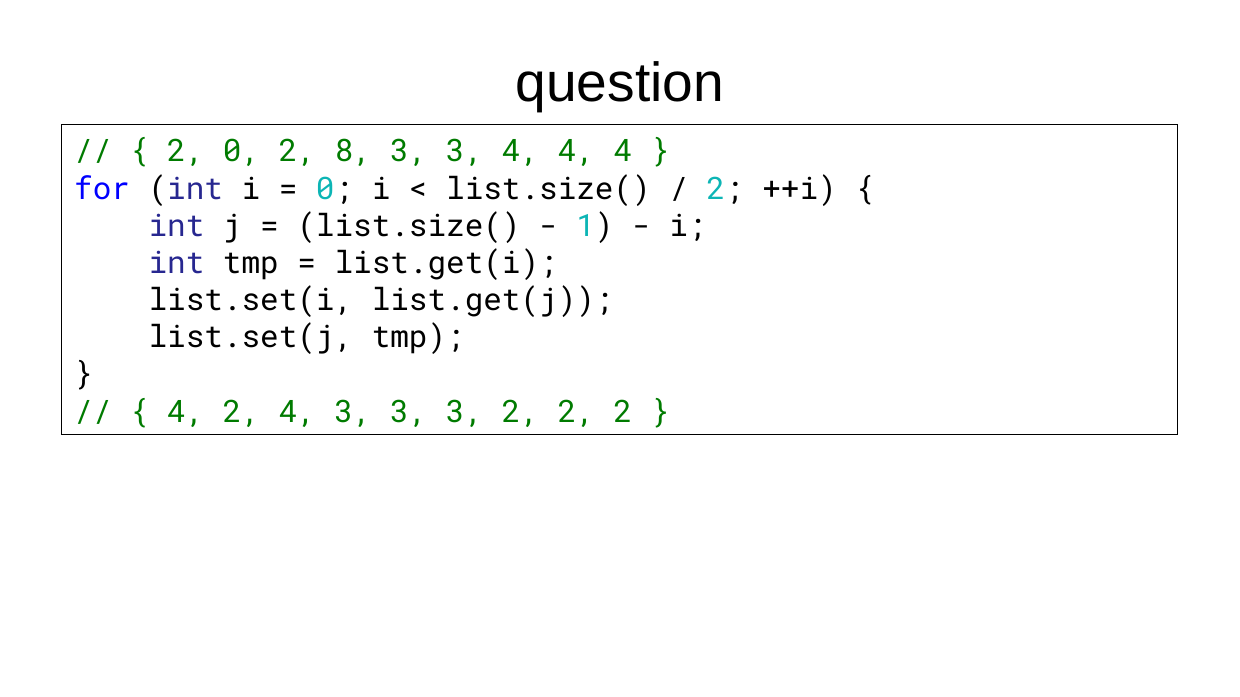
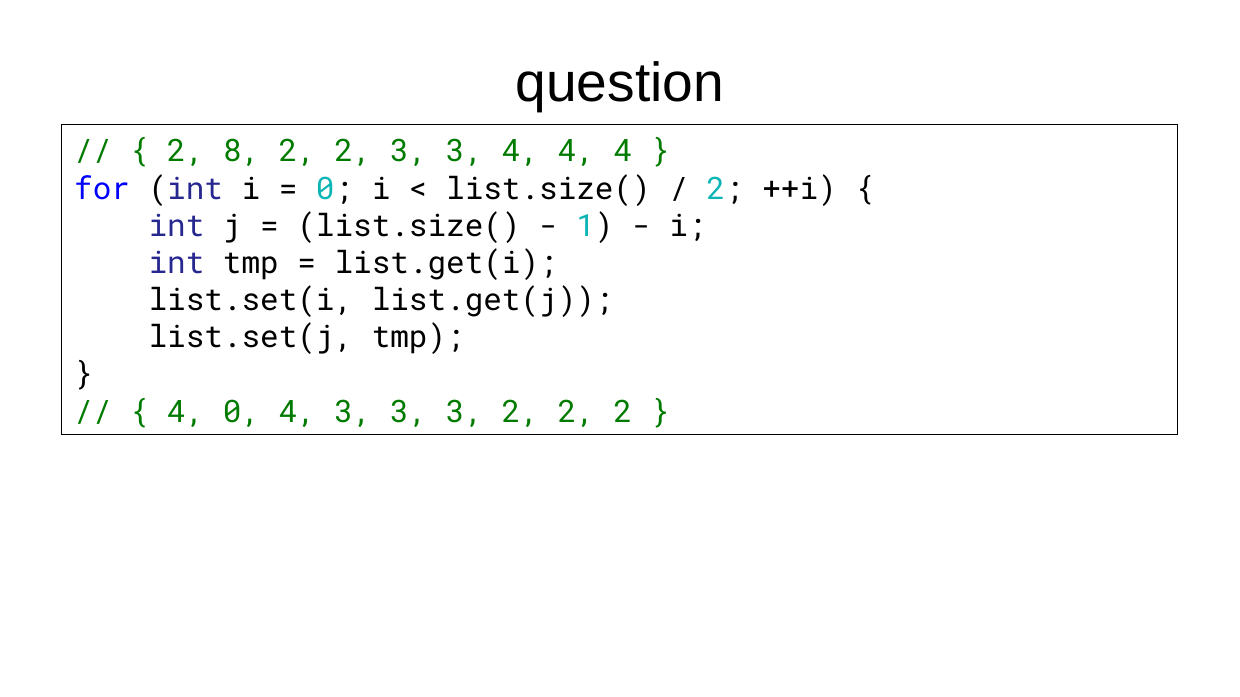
2 0: 0 -> 8
8 at (353, 152): 8 -> 2
4 2: 2 -> 0
